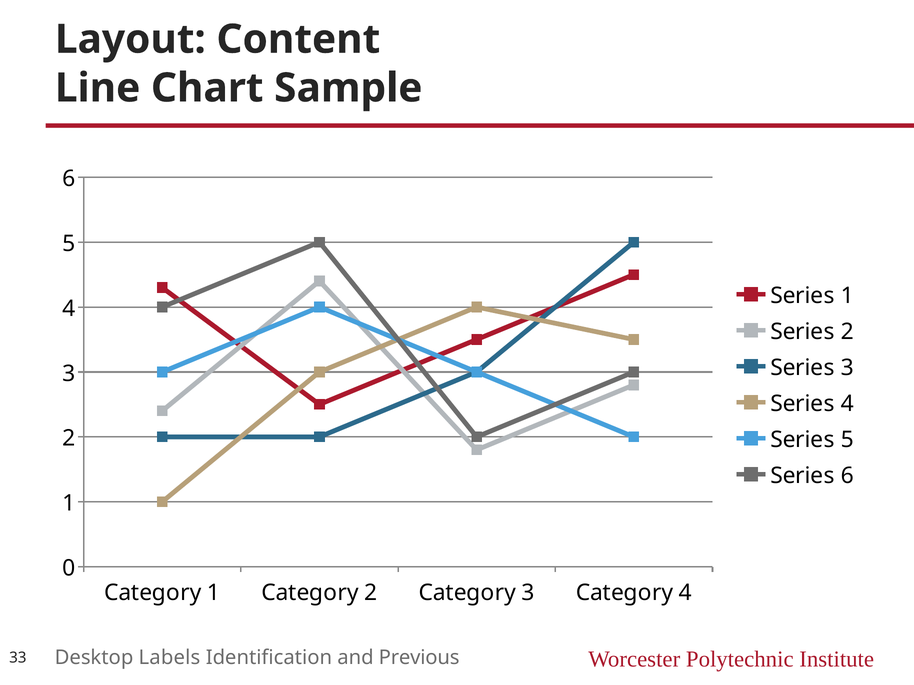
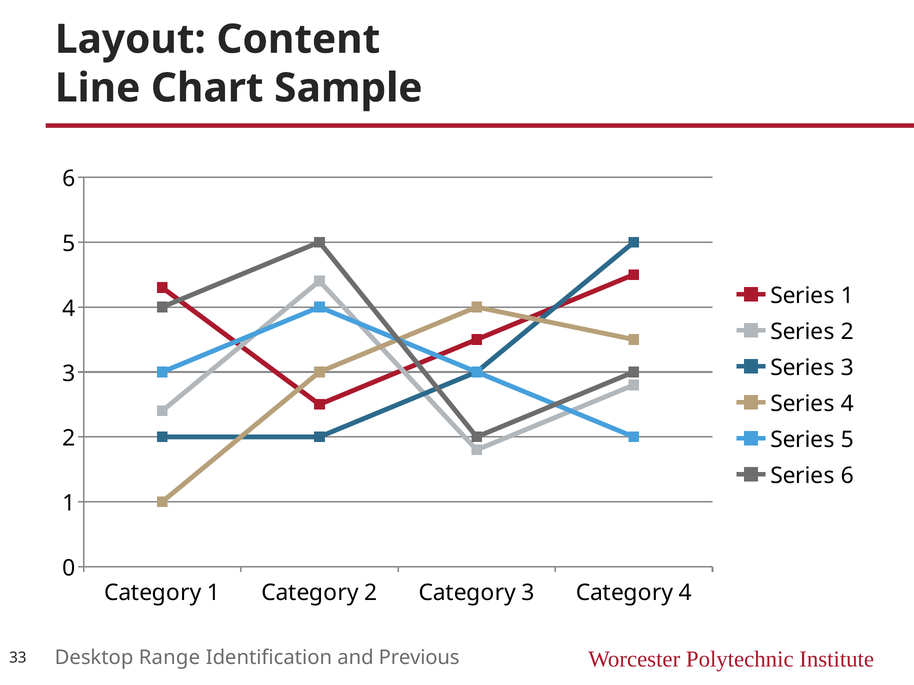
Labels: Labels -> Range
